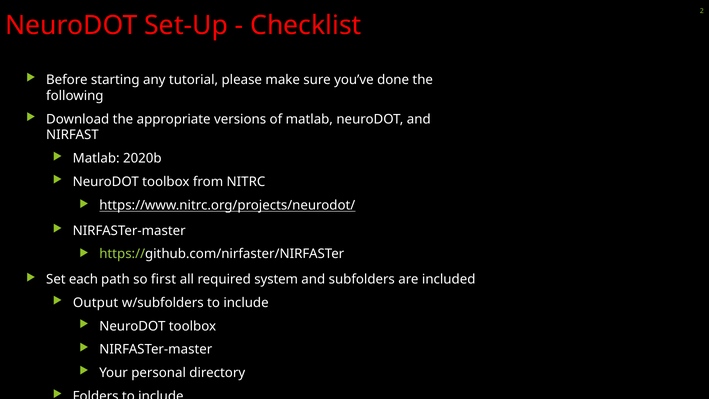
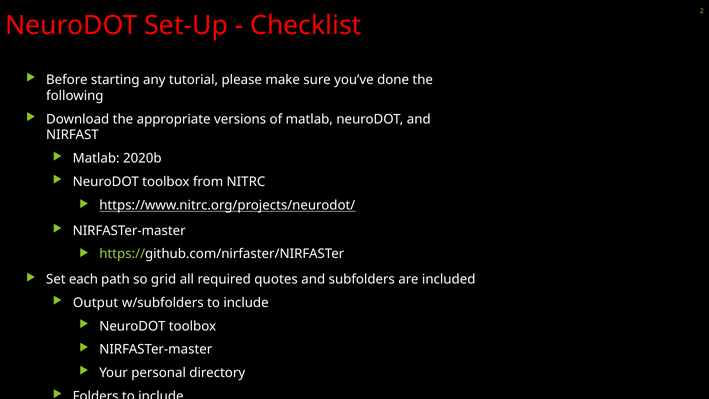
first: first -> grid
system: system -> quotes
